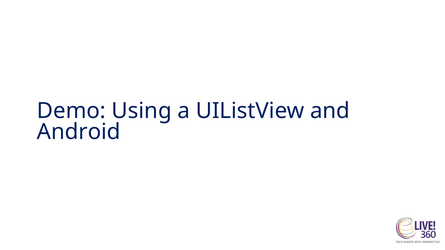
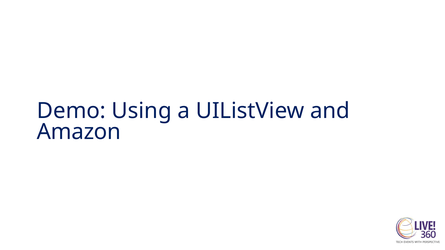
Android: Android -> Amazon
